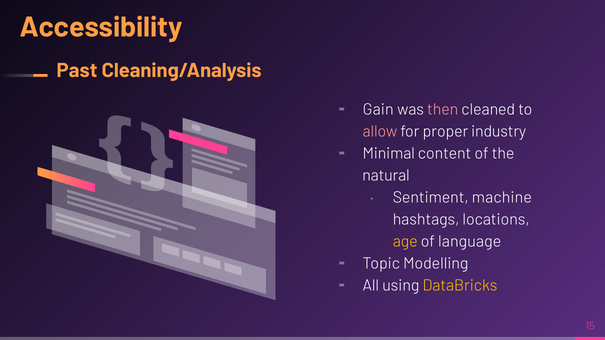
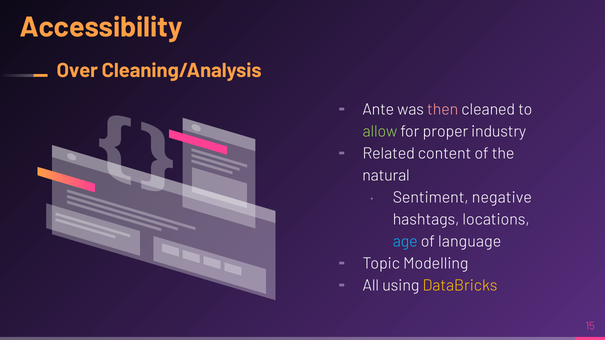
Past: Past -> Over
Gain: Gain -> Ante
allow colour: pink -> light green
Minimal: Minimal -> Related
machine: machine -> negative
age colour: yellow -> light blue
